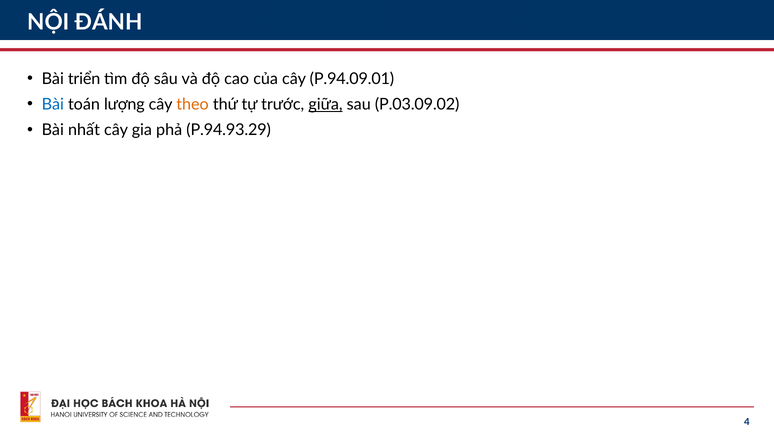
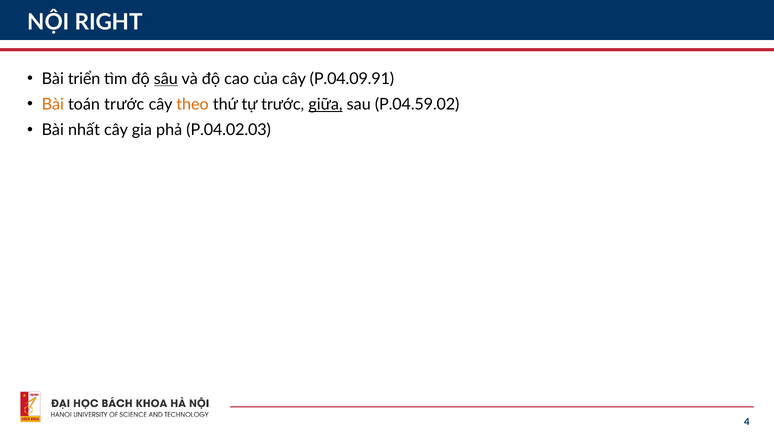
ĐÁNH: ĐÁNH -> RIGHT
sâu underline: none -> present
P.94.09.01: P.94.09.01 -> P.04.09.91
Bài at (53, 104) colour: blue -> orange
toán lượng: lượng -> trước
P.03.09.02: P.03.09.02 -> P.04.59.02
P.94.93.29: P.94.93.29 -> P.04.02.03
